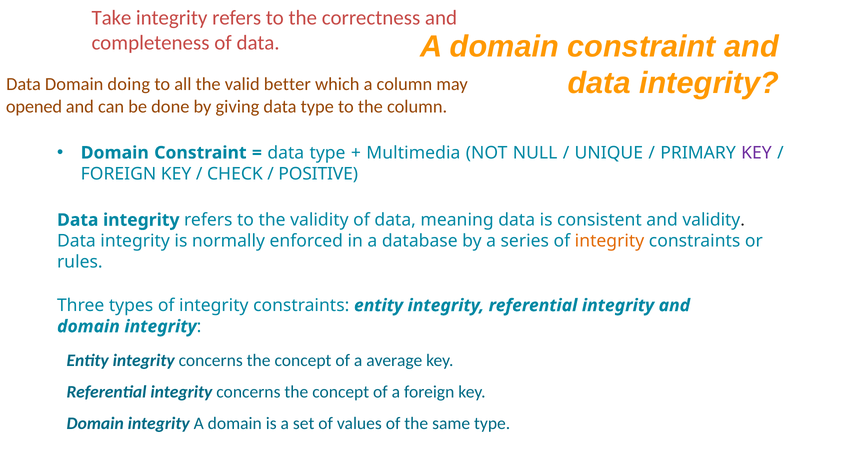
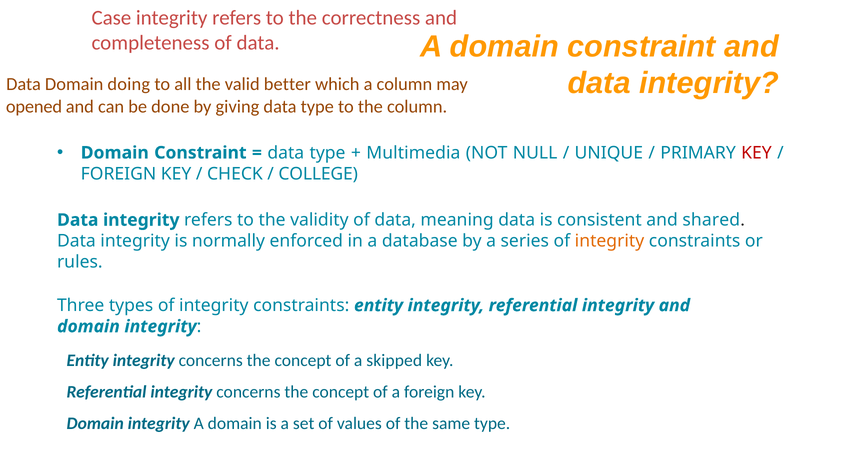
Take: Take -> Case
KEY at (756, 153) colour: purple -> red
POSITIVE: POSITIVE -> COLLEGE
and validity: validity -> shared
average: average -> skipped
